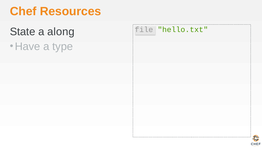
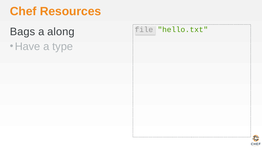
State: State -> Bags
